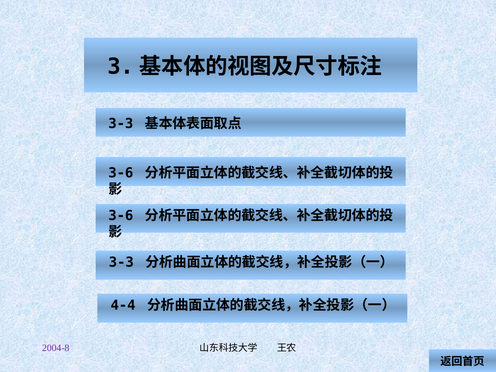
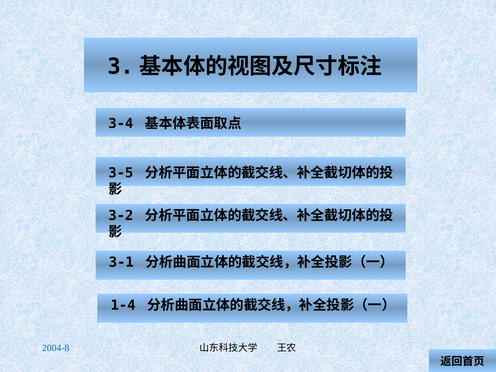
3-3 at (121, 124): 3-3 -> 3-4
3-6 at (121, 173): 3-6 -> 3-5
3-6 at (121, 216): 3-6 -> 3-2
3-3 at (121, 262): 3-3 -> 3-1
4-4: 4-4 -> 1-4
2004-8 colour: purple -> blue
